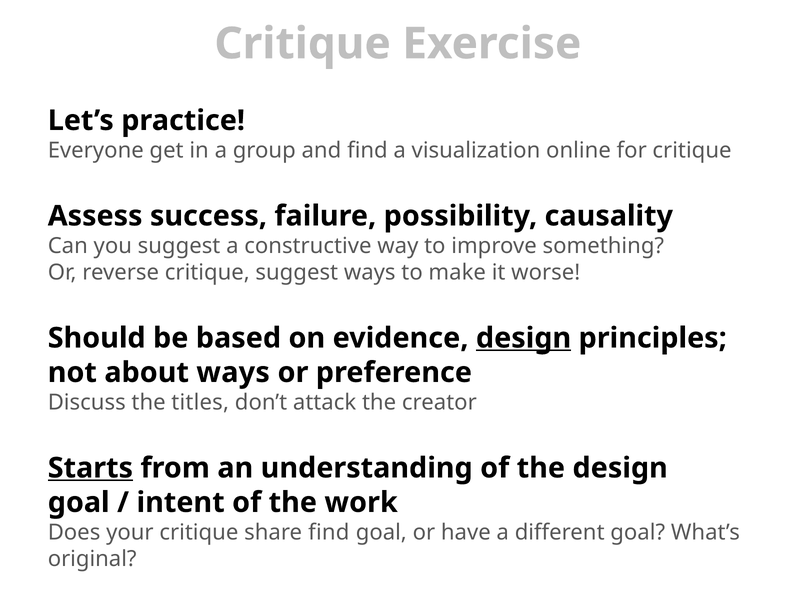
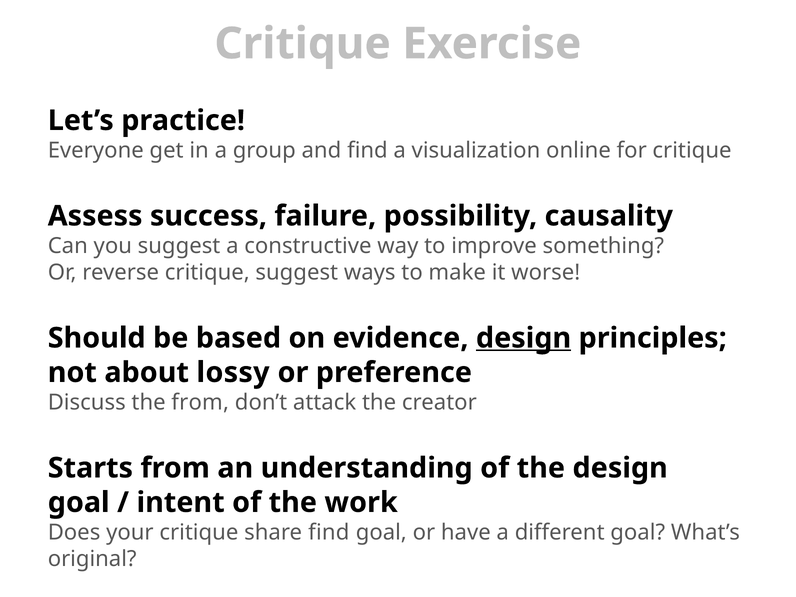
about ways: ways -> lossy
the titles: titles -> from
Starts underline: present -> none
